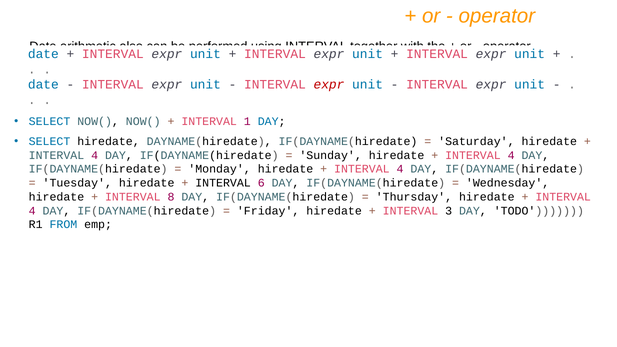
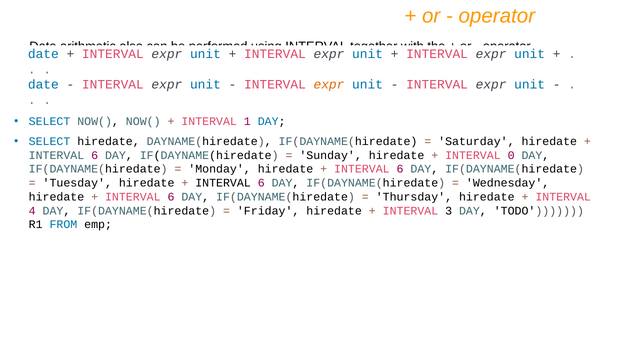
expr at (329, 85) colour: red -> orange
4 at (95, 155): 4 -> 6
4 at (511, 155): 4 -> 0
4 at (400, 169): 4 -> 6
8 at (171, 197): 8 -> 6
